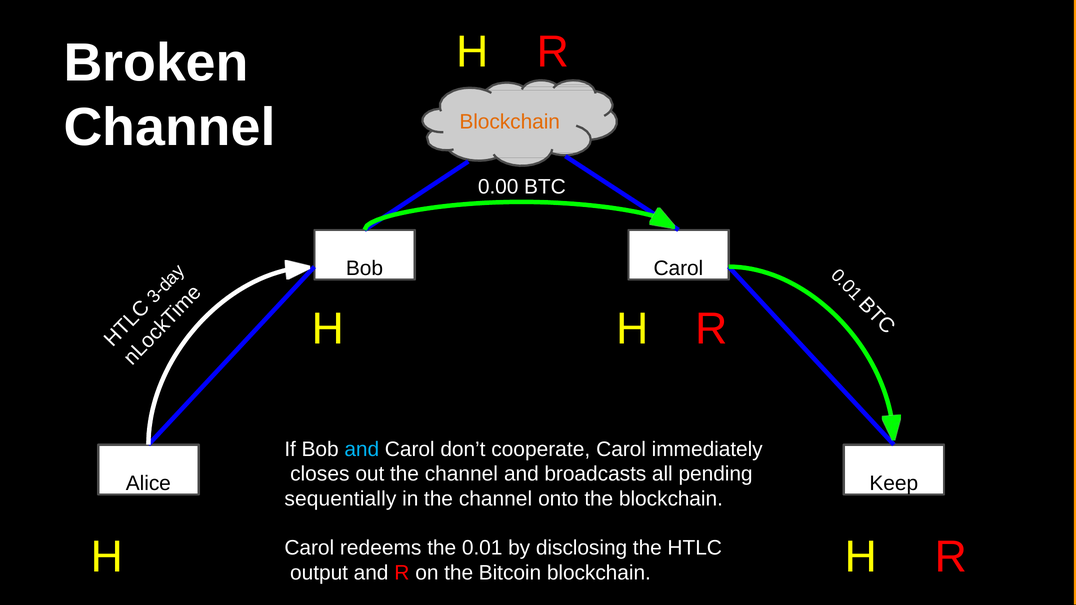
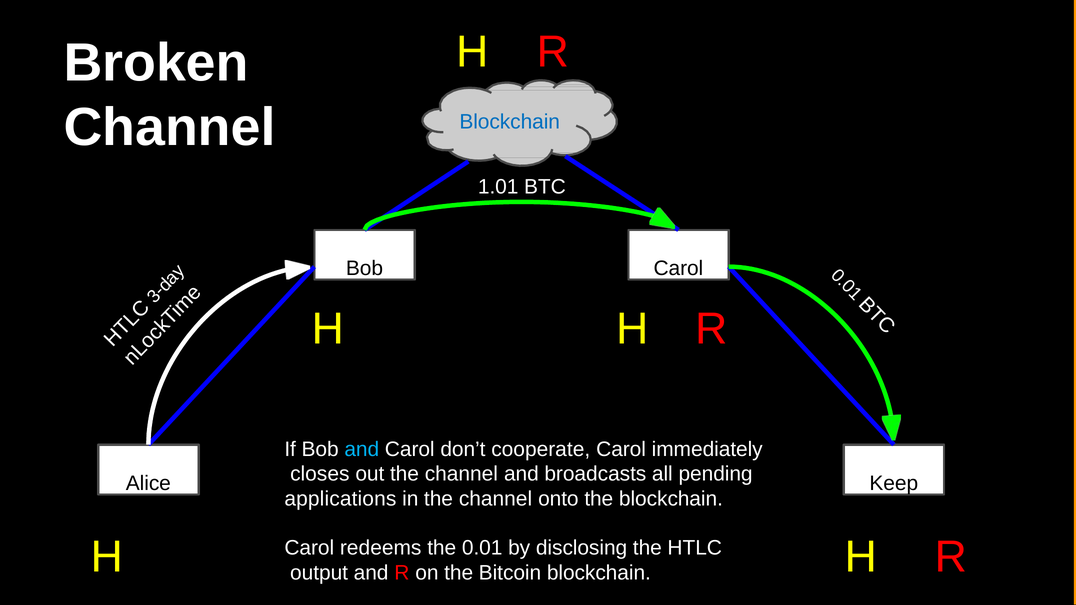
Blockchain at (510, 122) colour: orange -> blue
0.00: 0.00 -> 1.01
sequentially: sequentially -> applications
